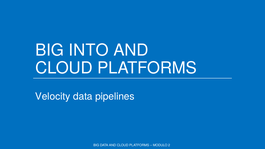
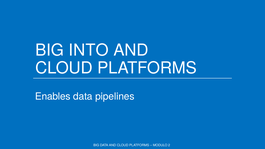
Velocity: Velocity -> Enables
